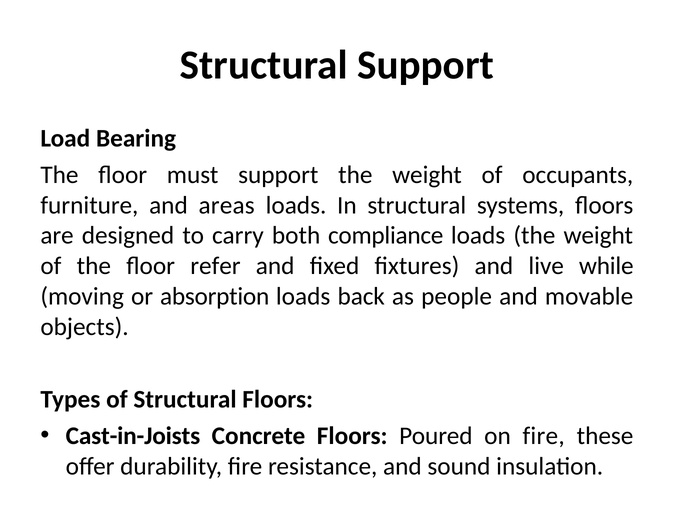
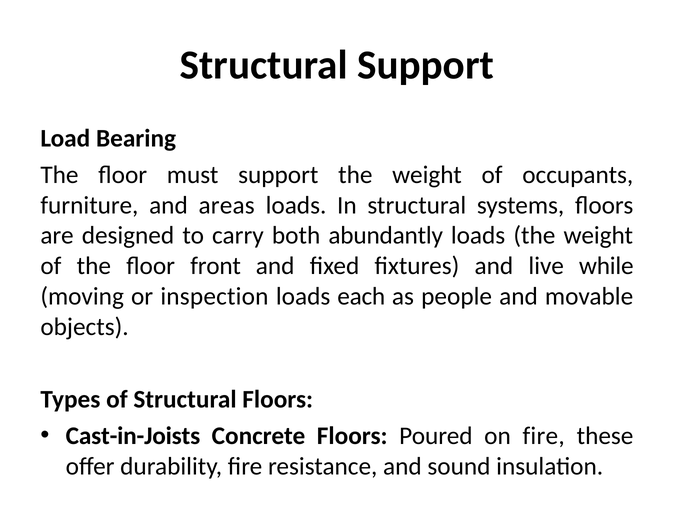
compliance: compliance -> abundantly
refer: refer -> front
absorption: absorption -> inspection
back: back -> each
